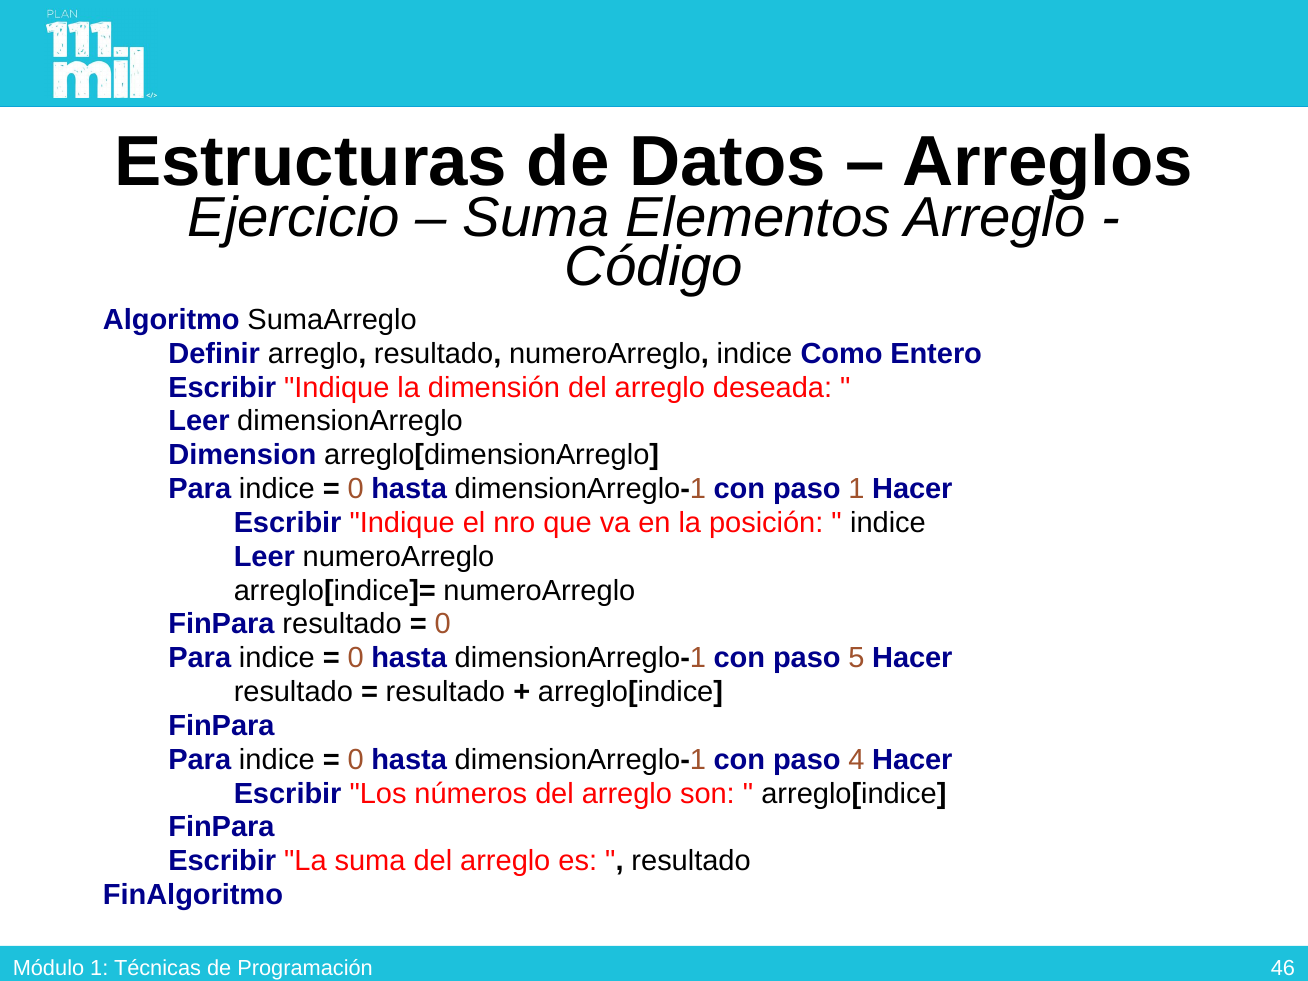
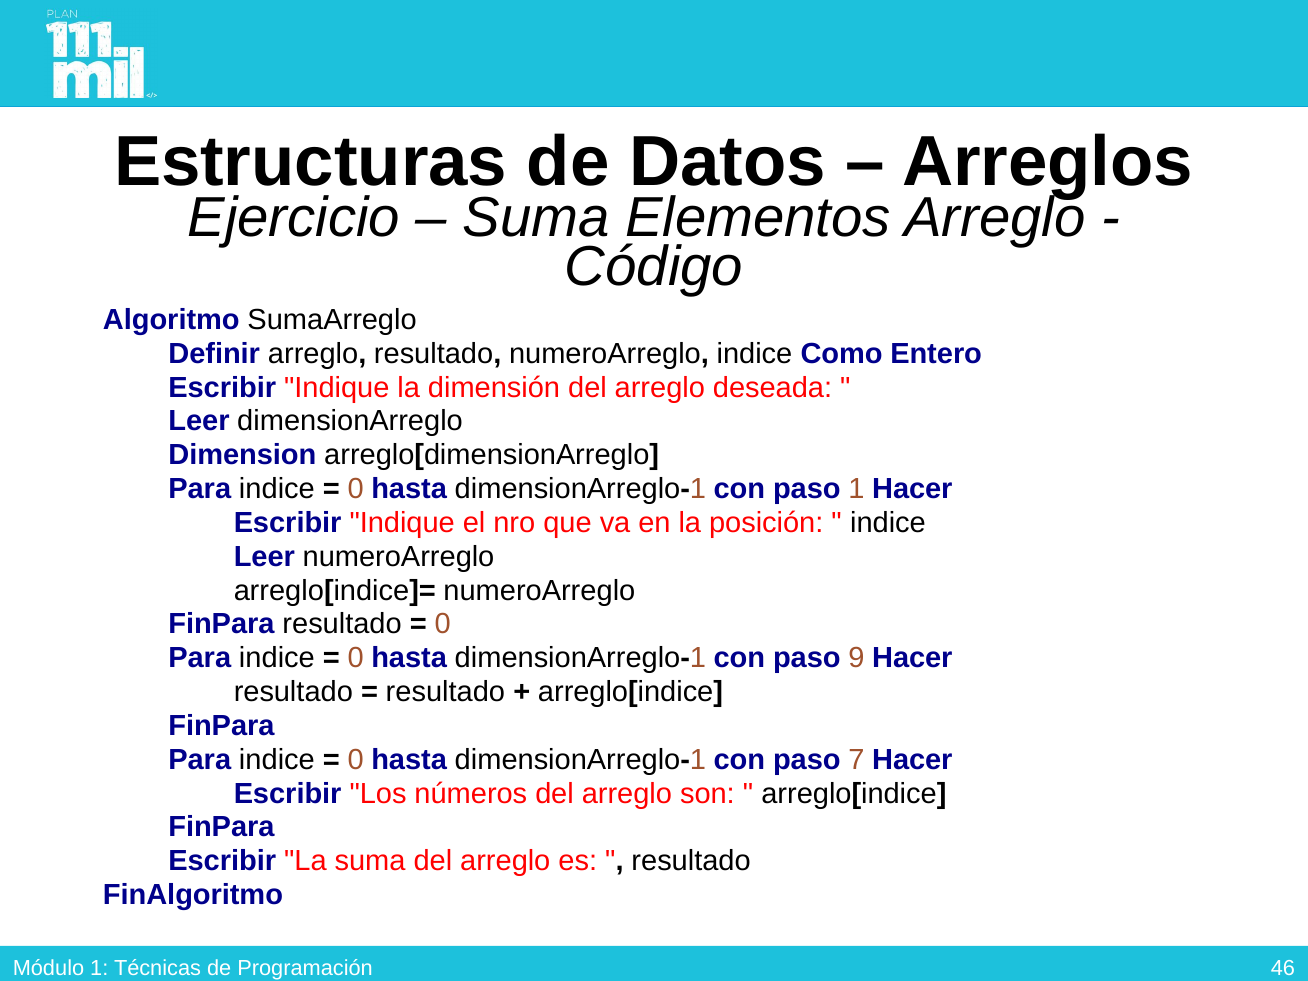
5: 5 -> 9
4: 4 -> 7
